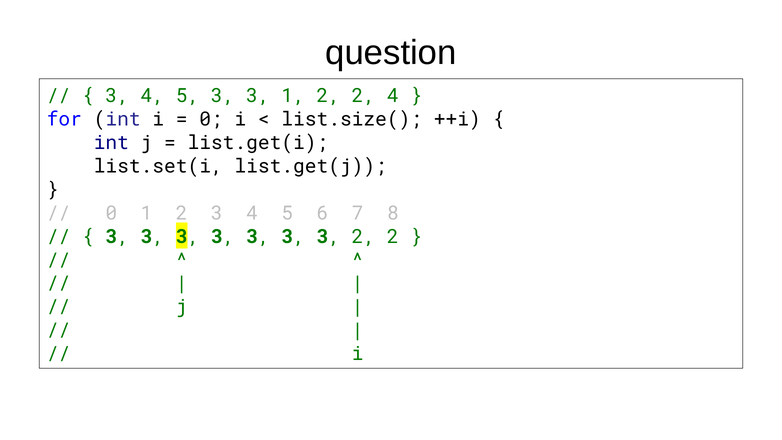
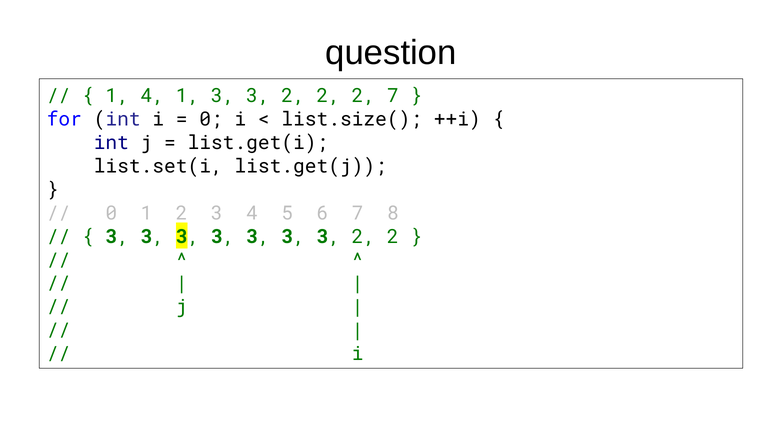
3 at (117, 96): 3 -> 1
5 at (188, 96): 5 -> 1
1 at (293, 96): 1 -> 2
2 4: 4 -> 7
